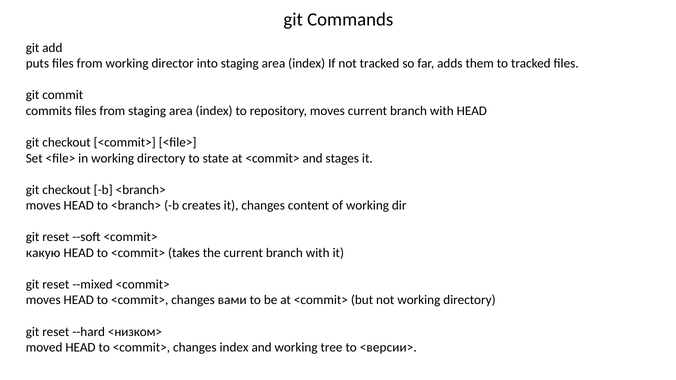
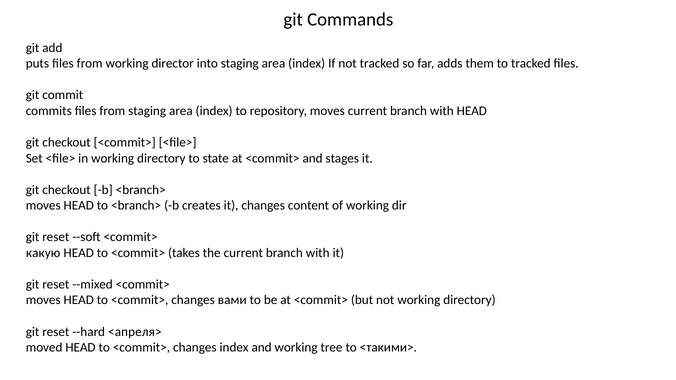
<низком>: <низком> -> <апреля>
<версии>: <версии> -> <такими>
